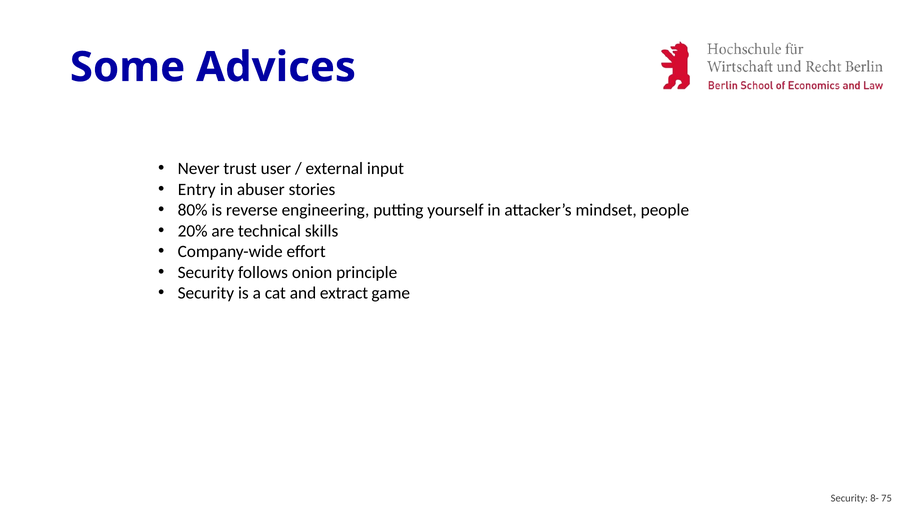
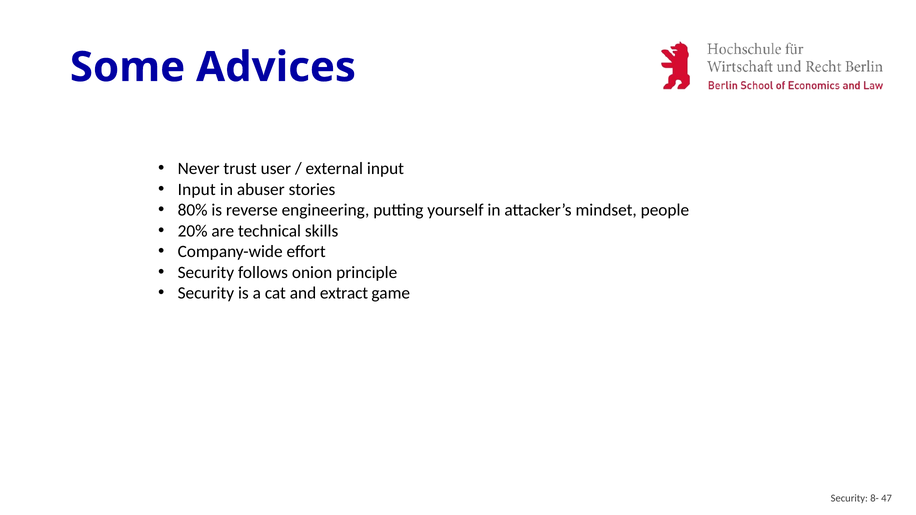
Entry at (197, 189): Entry -> Input
75: 75 -> 47
